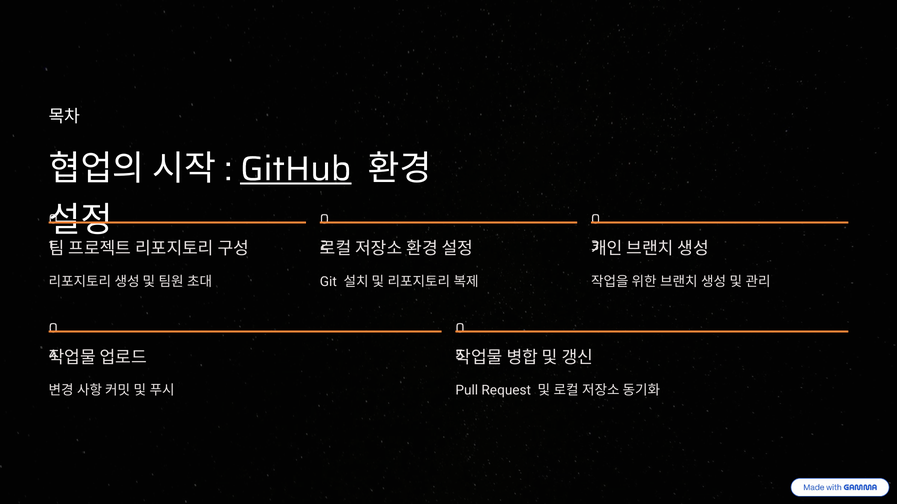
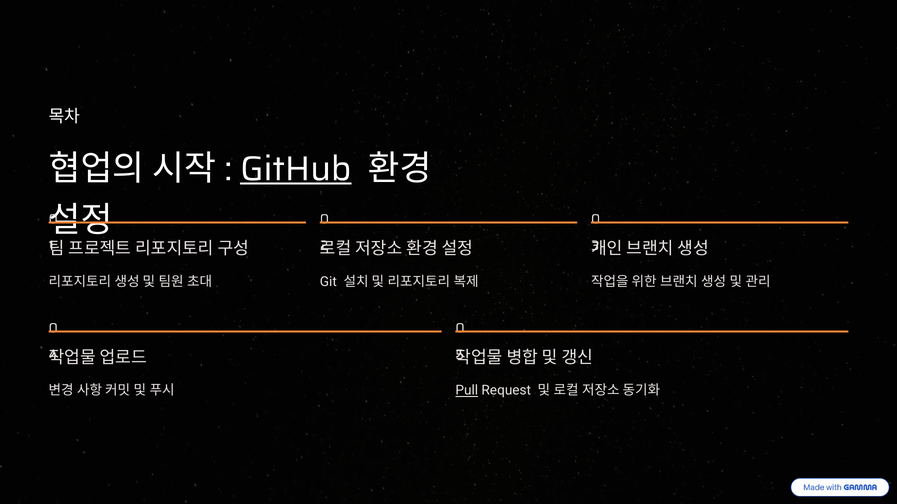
Pull underline: none -> present
